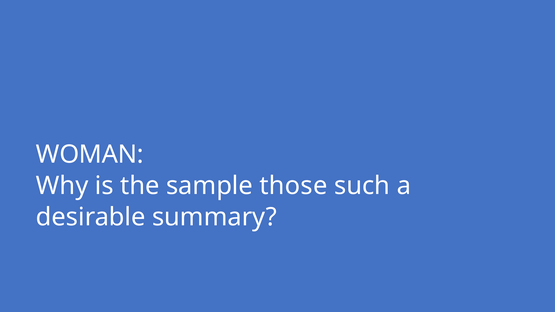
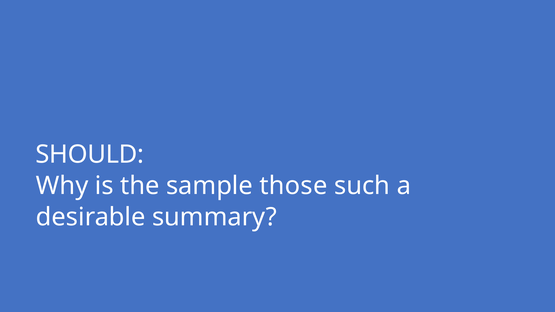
WOMAN: WOMAN -> SHOULD
